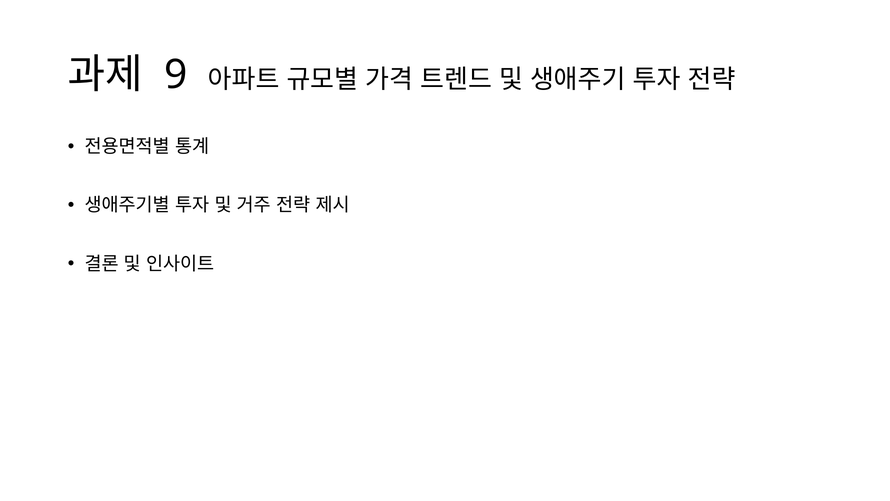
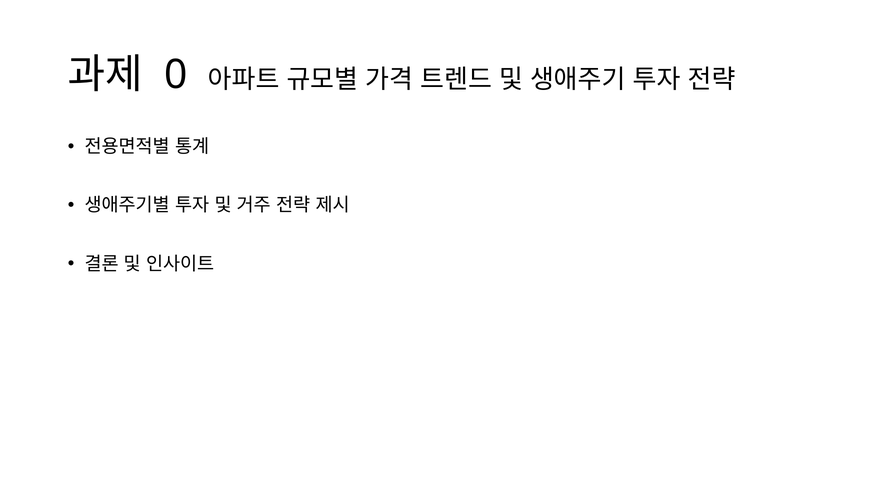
9: 9 -> 0
